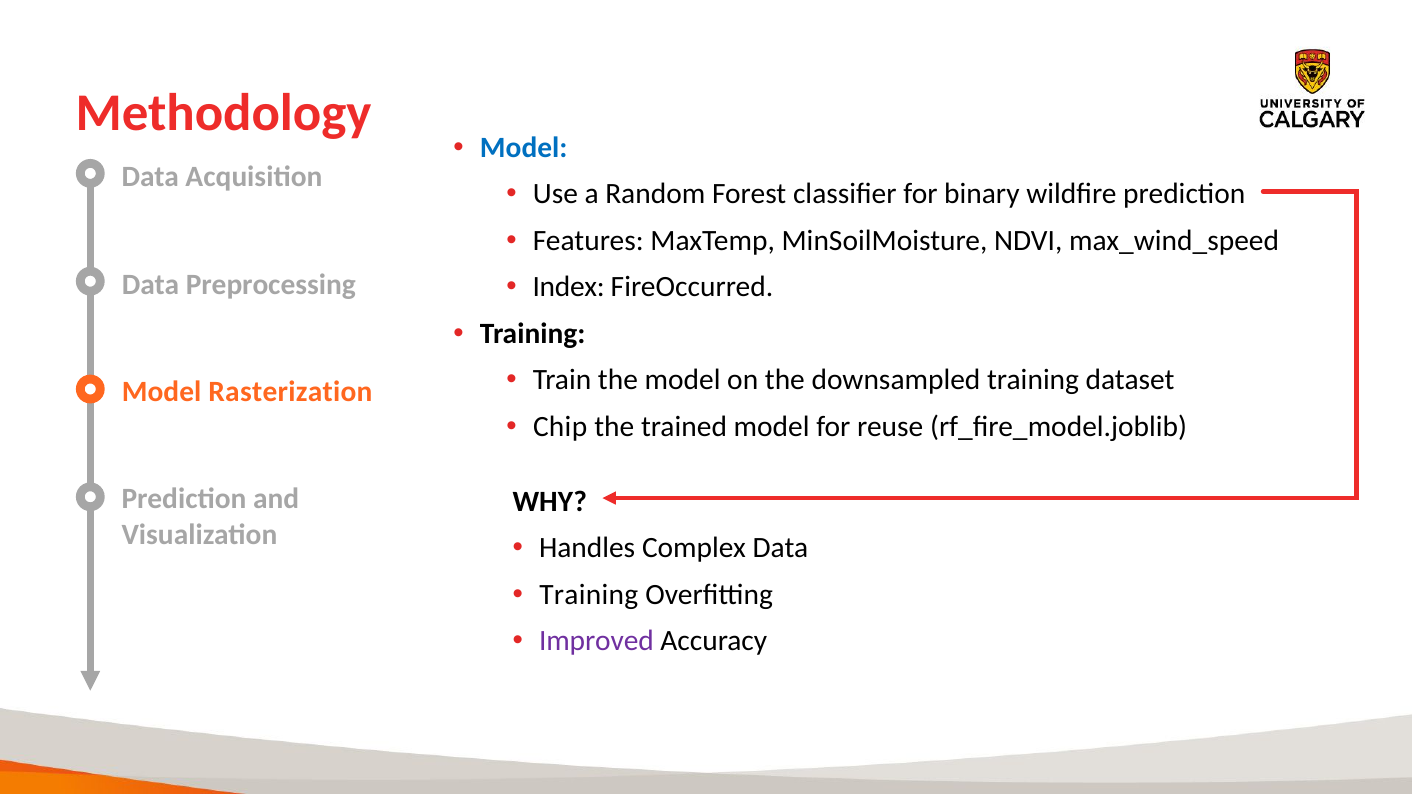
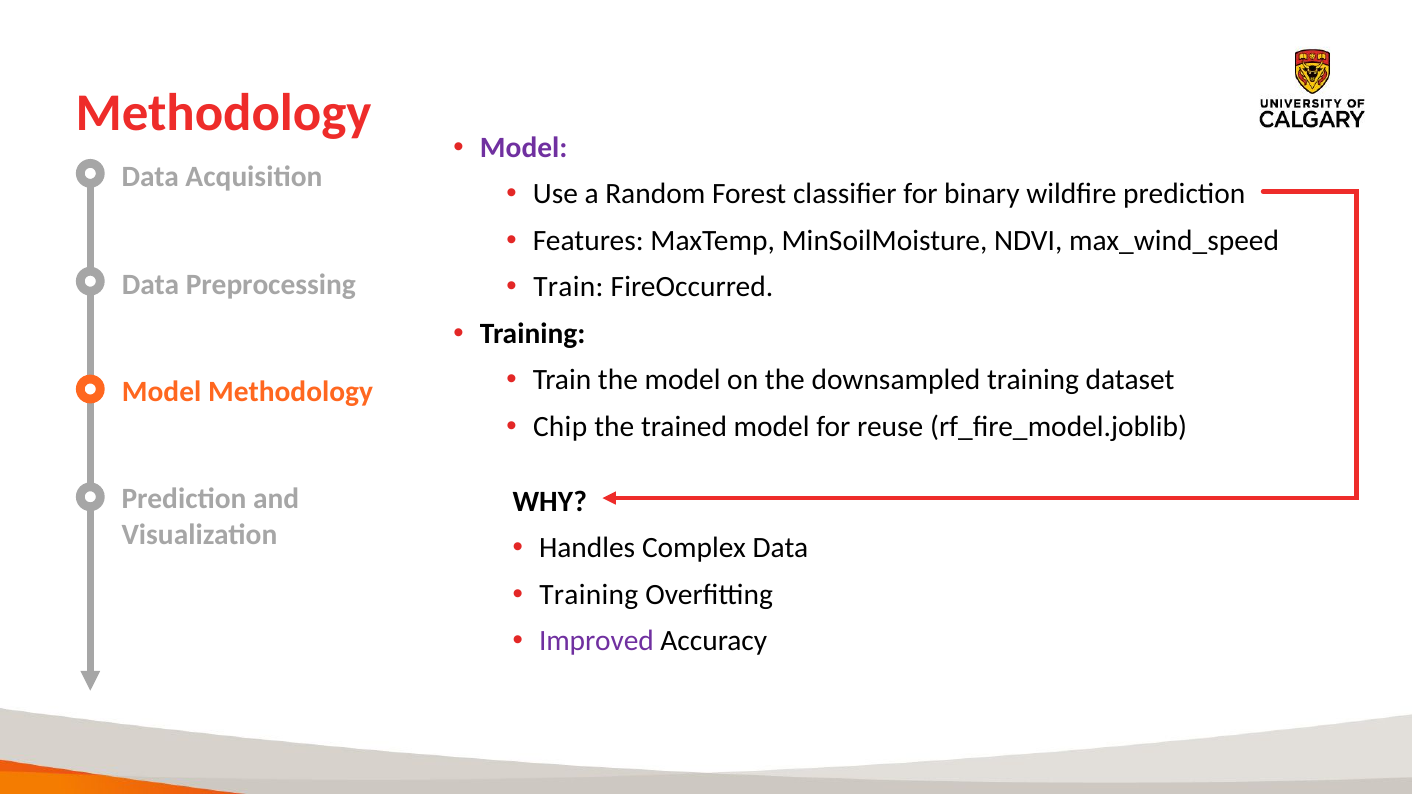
Model at (524, 148) colour: blue -> purple
Index at (569, 287): Index -> Train
Model Rasterization: Rasterization -> Methodology
